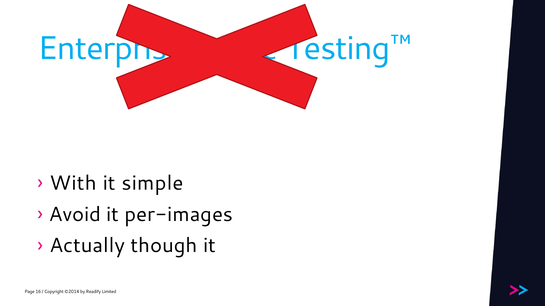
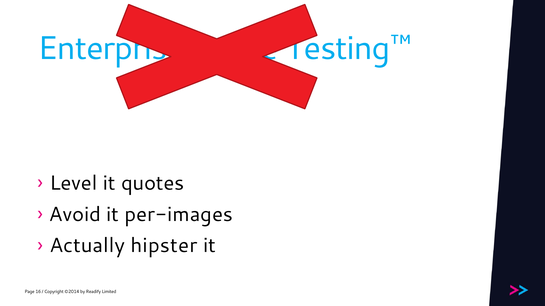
With: With -> Level
simple: simple -> quotes
though: though -> hipster
